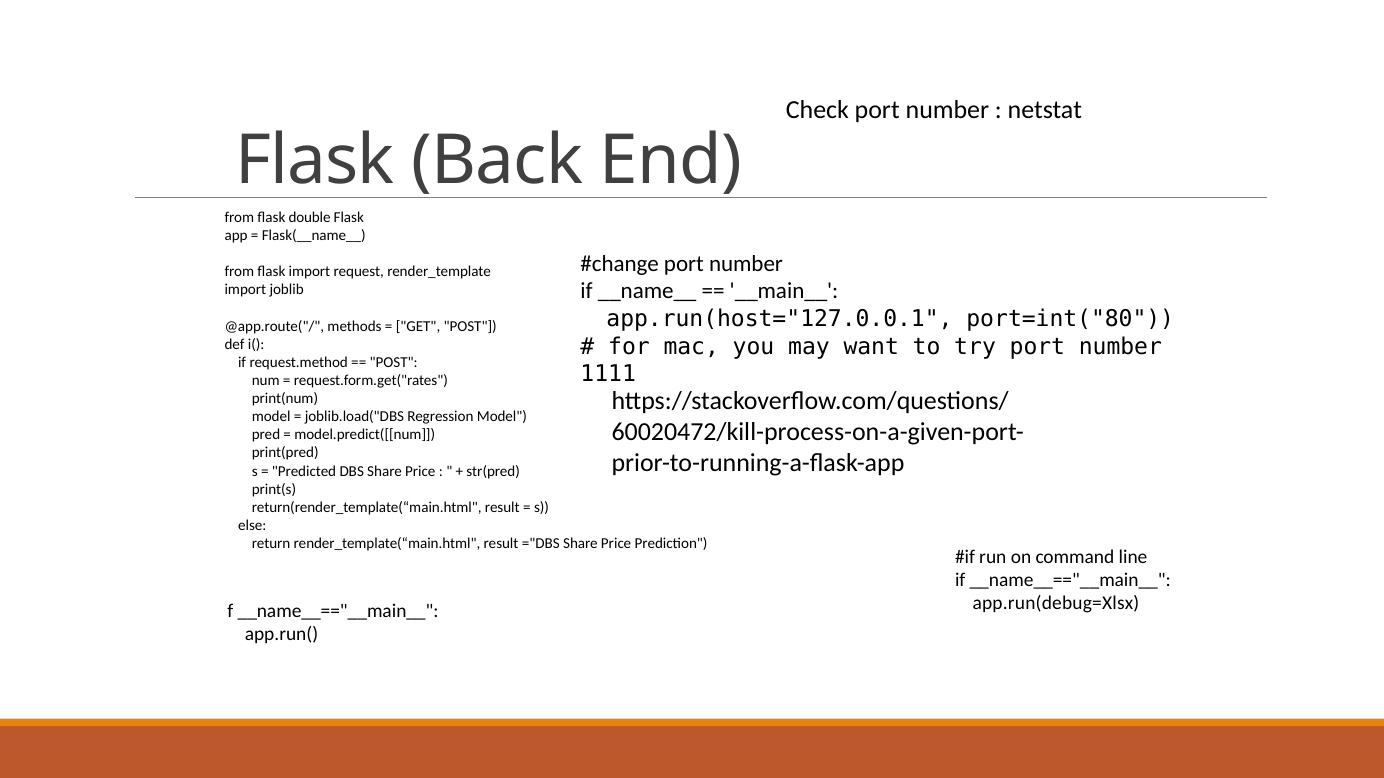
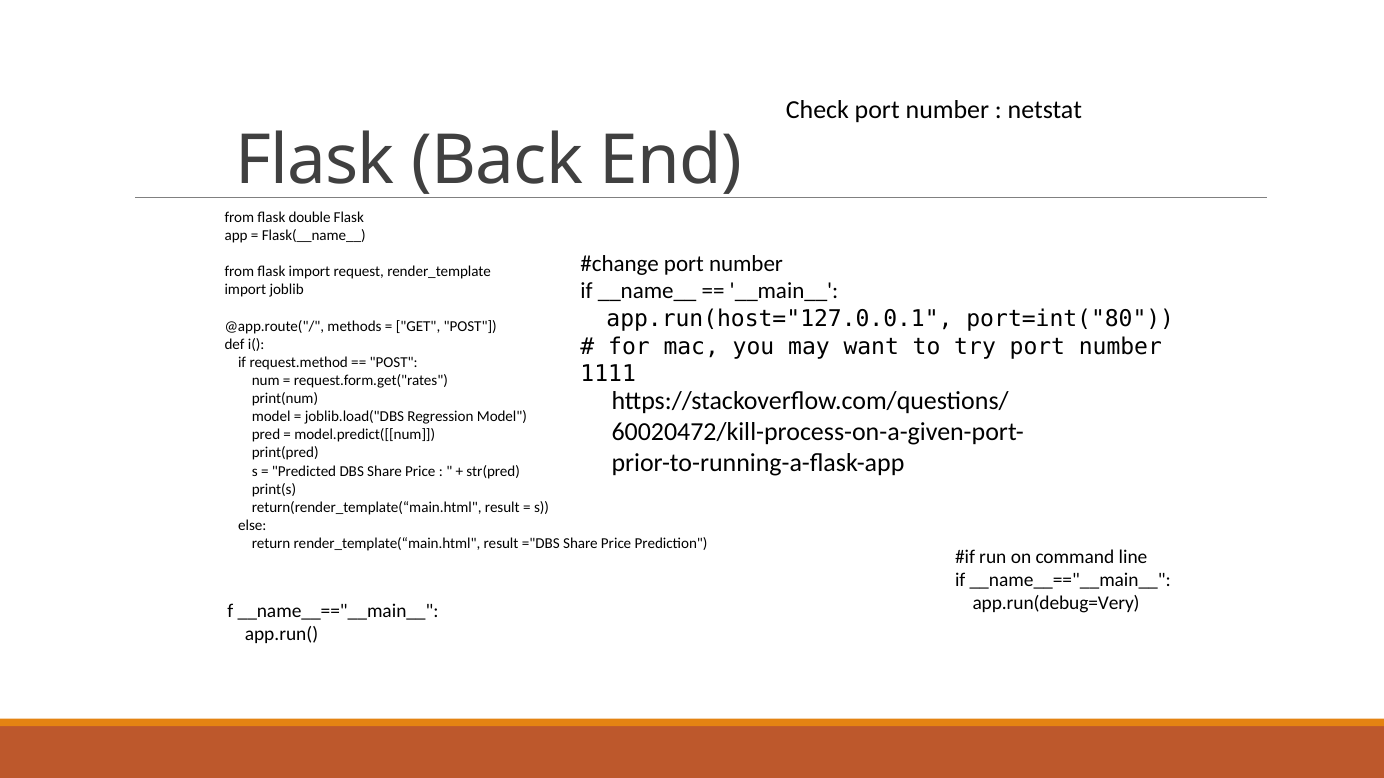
app.run(debug=Xlsx: app.run(debug=Xlsx -> app.run(debug=Very
